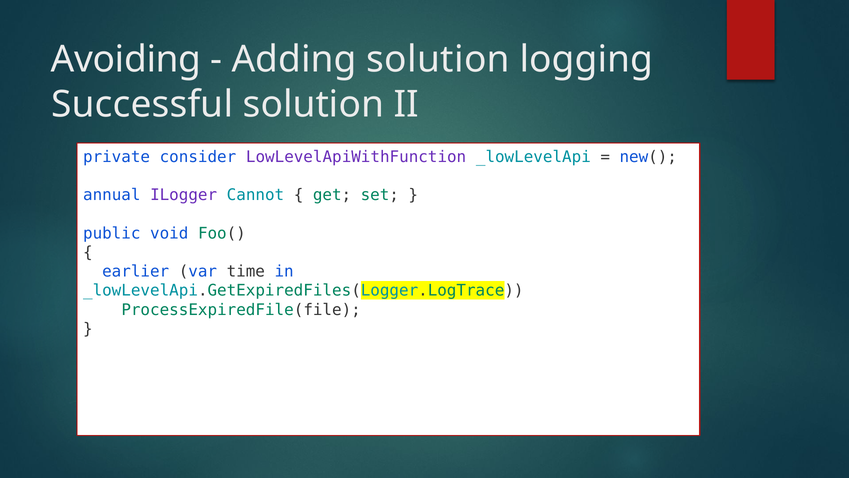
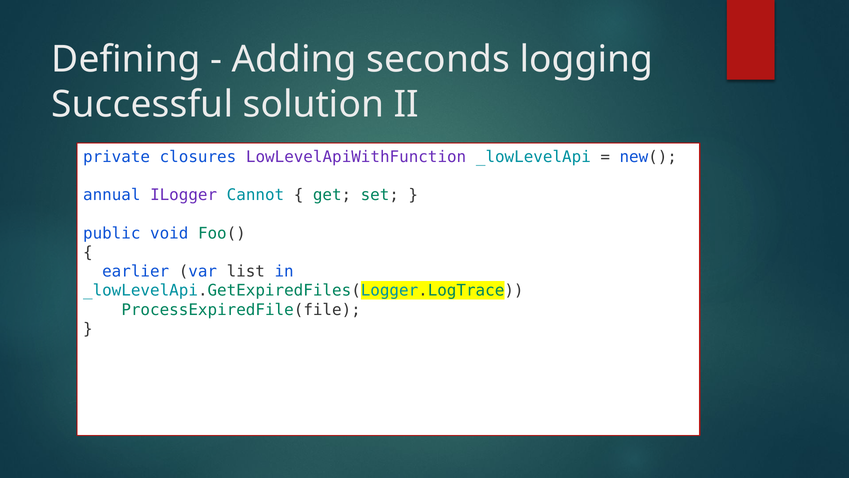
Avoiding: Avoiding -> Defining
Adding solution: solution -> seconds
consider: consider -> closures
time: time -> list
